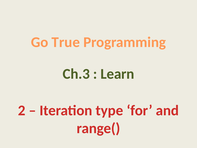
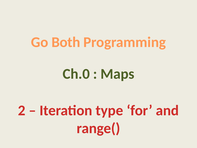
True: True -> Both
Ch.3: Ch.3 -> Ch.0
Learn: Learn -> Maps
